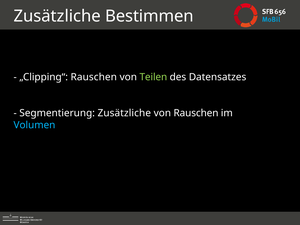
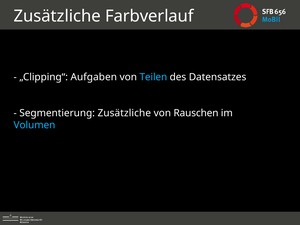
Bestimmen: Bestimmen -> Farbverlauf
„Clipping“ Rauschen: Rauschen -> Aufgaben
Teilen colour: light green -> light blue
